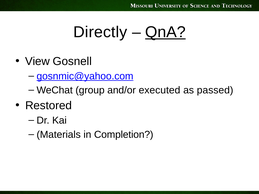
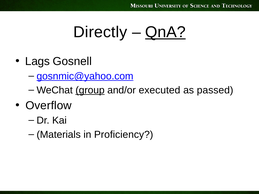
View: View -> Lags
group underline: none -> present
Restored: Restored -> Overflow
Completion: Completion -> Proficiency
